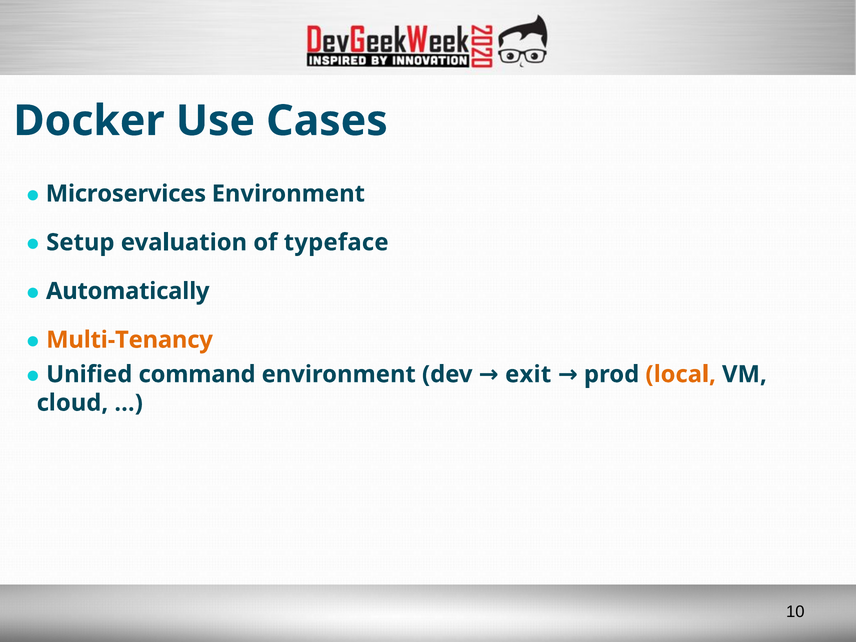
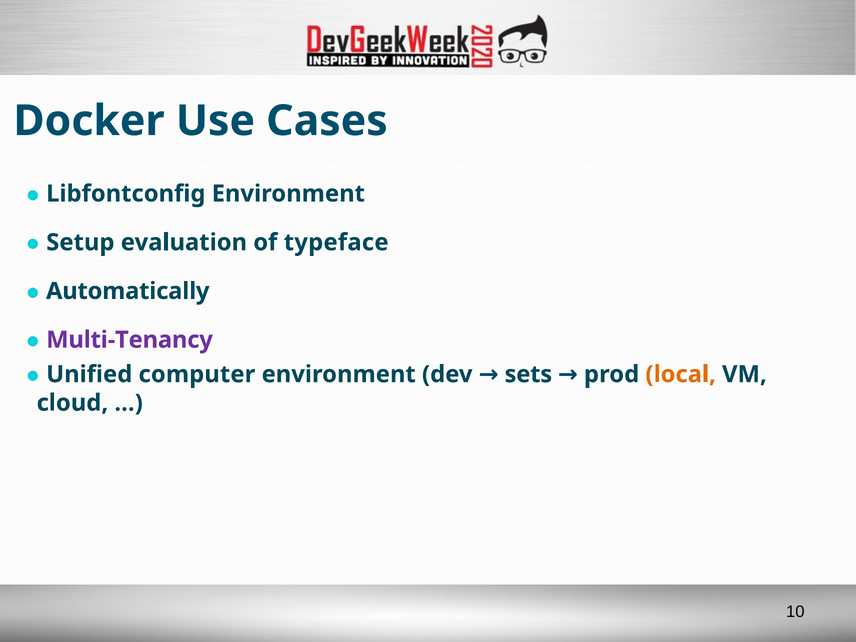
Microservices: Microservices -> Libfontconfig
Multi-Tenancy colour: orange -> purple
command: command -> computer
exit: exit -> sets
